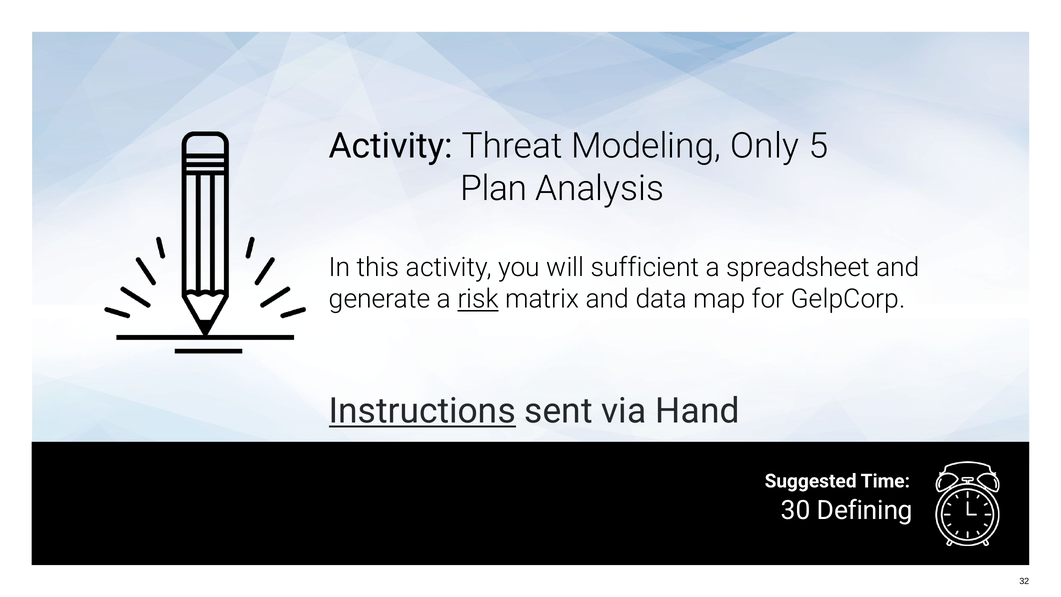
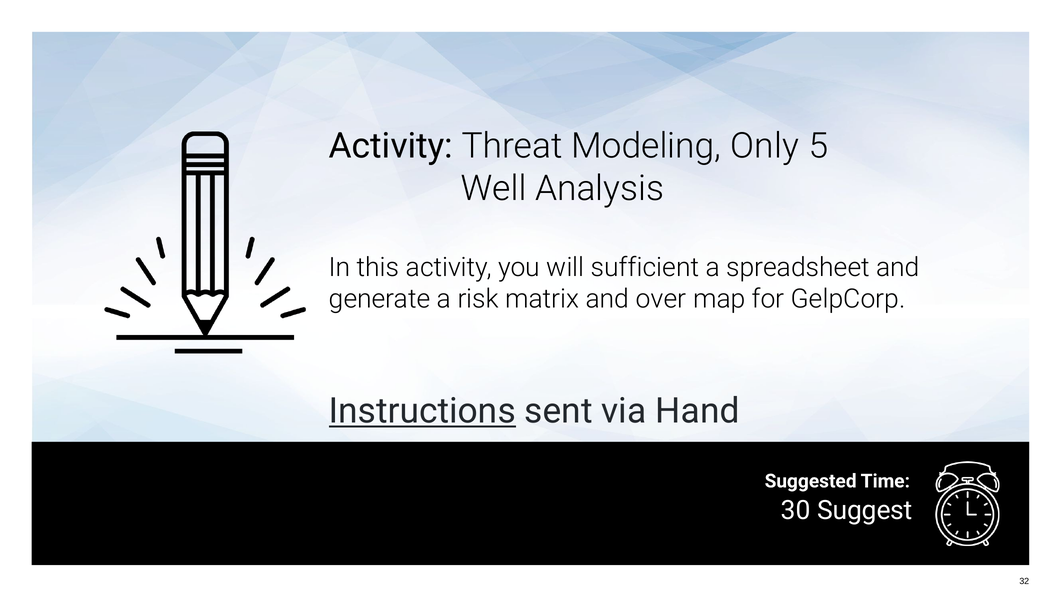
Plan: Plan -> Well
risk underline: present -> none
data: data -> over
Defining: Defining -> Suggest
